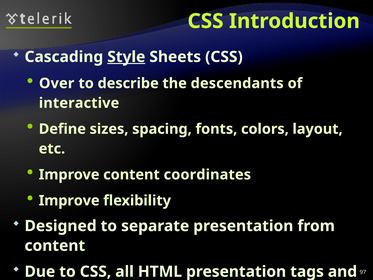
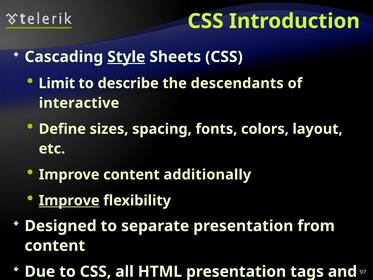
Over: Over -> Limit
coordinates: coordinates -> additionally
Improve at (69, 200) underline: none -> present
